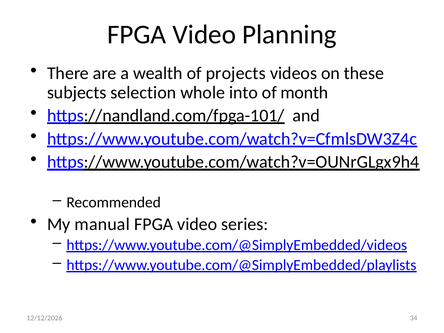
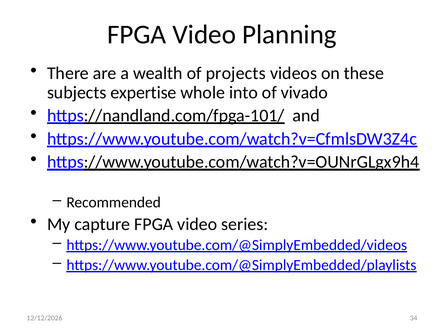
selection: selection -> expertise
month: month -> vivado
manual: manual -> capture
